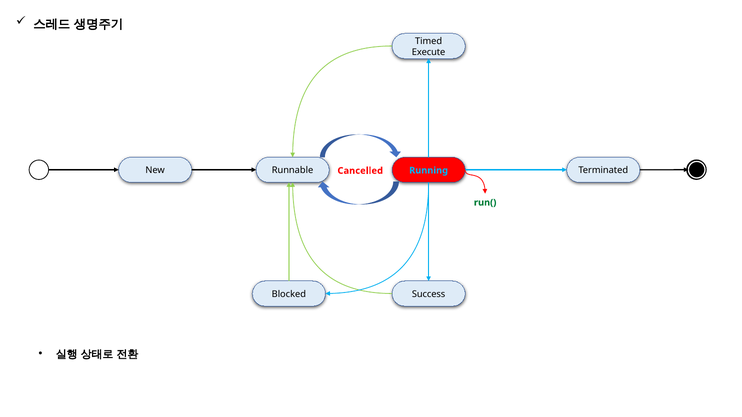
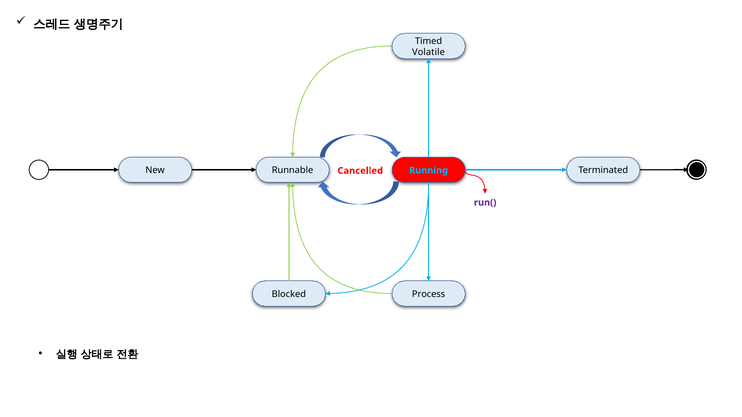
Execute: Execute -> Volatile
run( colour: green -> purple
Success: Success -> Process
